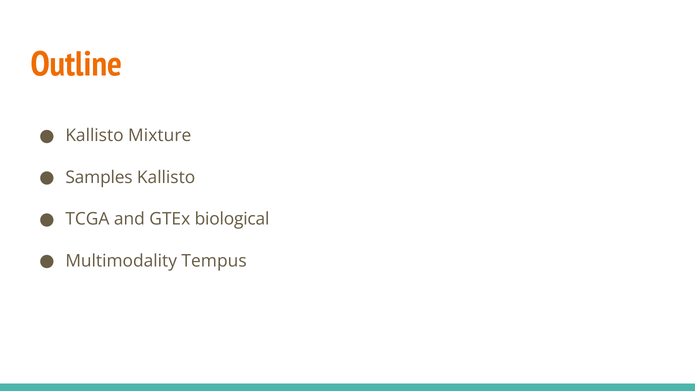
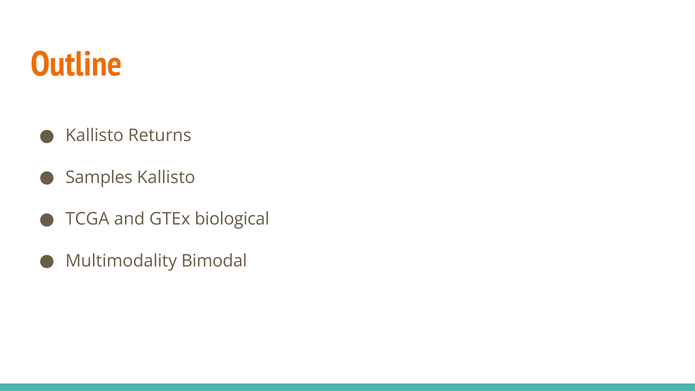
Mixture: Mixture -> Returns
Tempus: Tempus -> Bimodal
